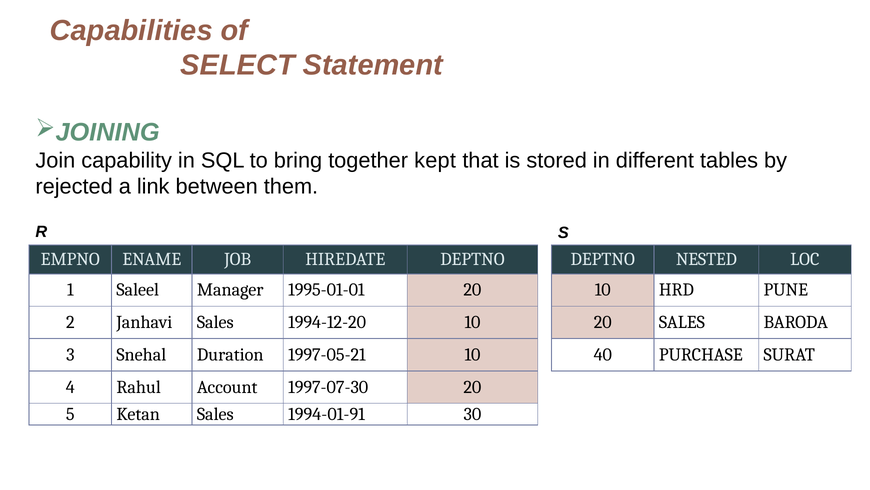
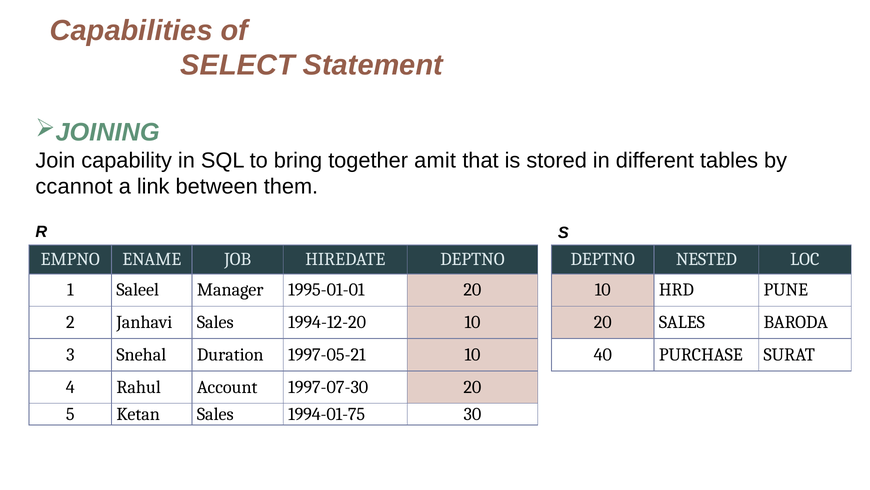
kept: kept -> amit
rejected: rejected -> ccannot
1994-01-91: 1994-01-91 -> 1994-01-75
